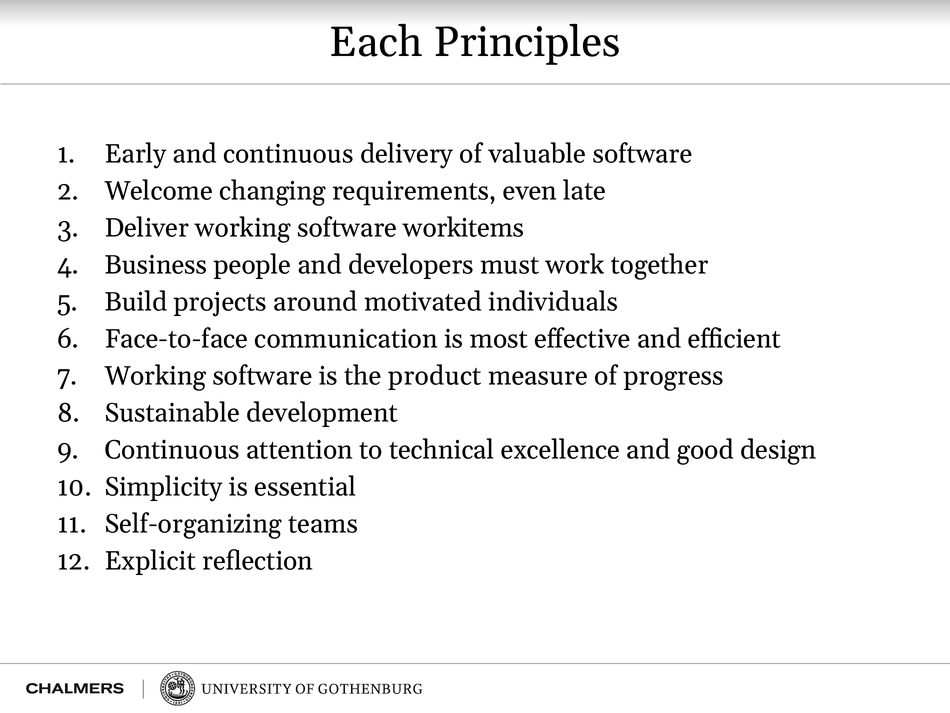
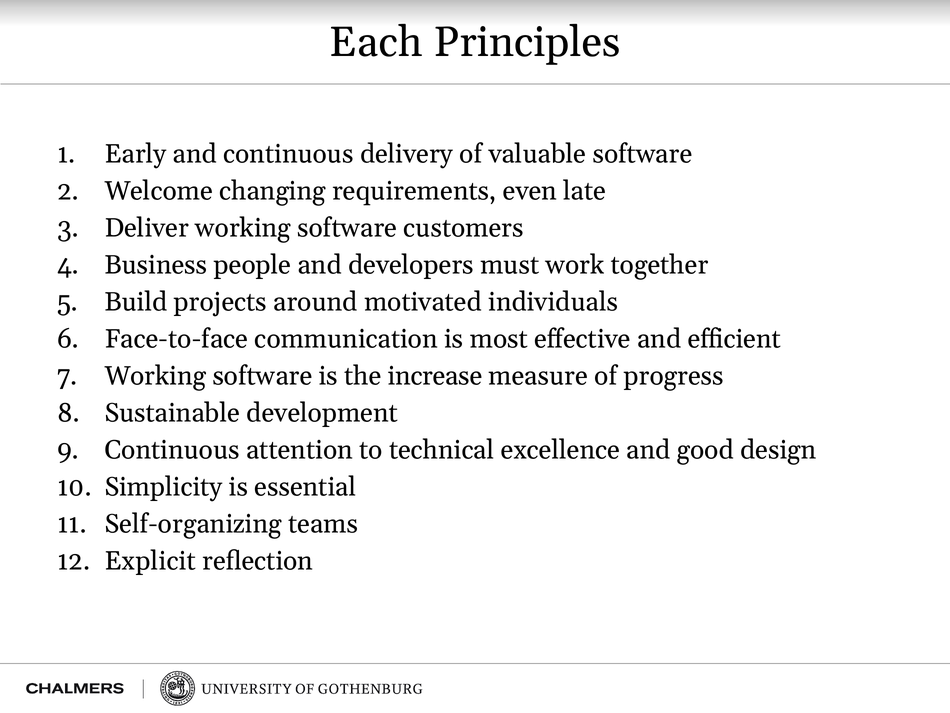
workitems: workitems -> customers
product: product -> increase
